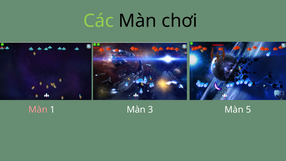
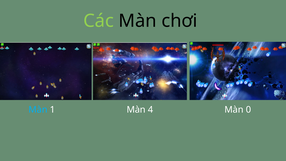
Màn at (38, 110) colour: pink -> light blue
3: 3 -> 4
5: 5 -> 0
